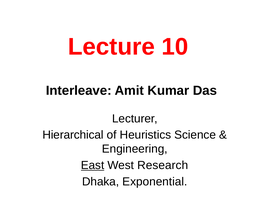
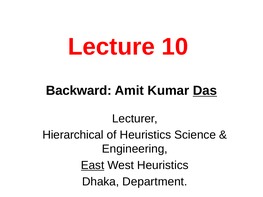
Interleave: Interleave -> Backward
Das underline: none -> present
West Research: Research -> Heuristics
Exponential: Exponential -> Department
